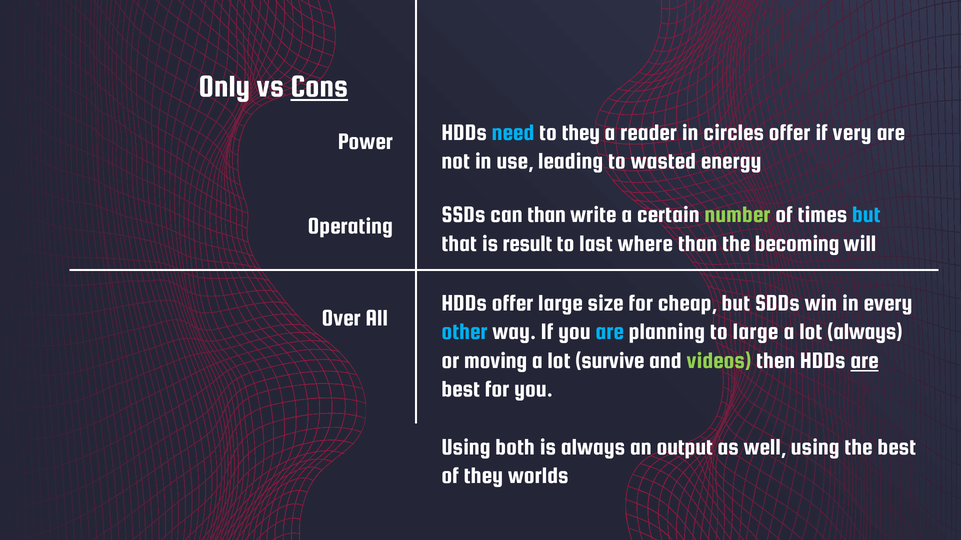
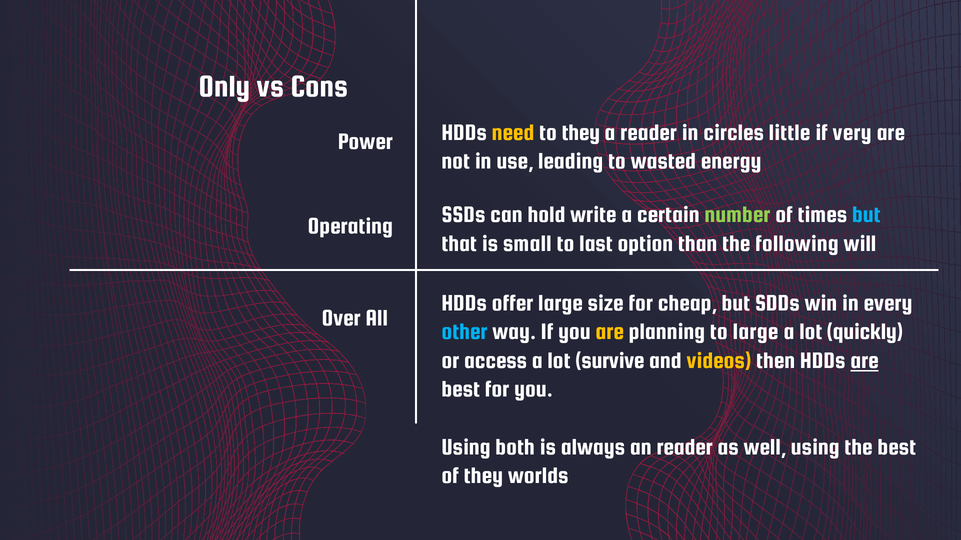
Cons underline: present -> none
need colour: light blue -> yellow
circles offer: offer -> little
can than: than -> hold
result: result -> small
where: where -> option
becoming: becoming -> following
are at (610, 332) colour: light blue -> yellow
lot always: always -> quickly
moving: moving -> access
videos colour: light green -> yellow
an output: output -> reader
